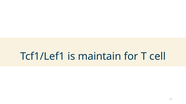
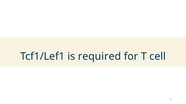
maintain: maintain -> required
